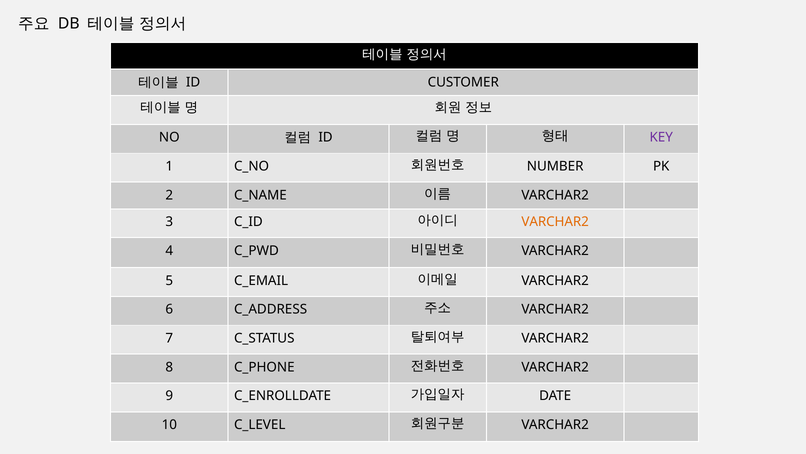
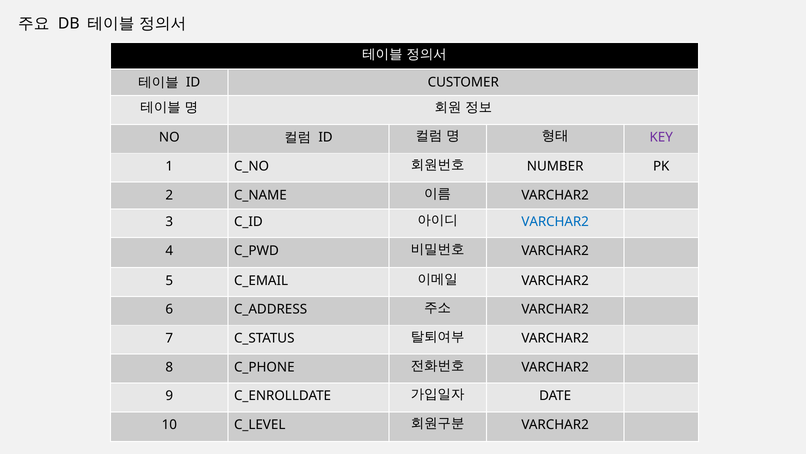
VARCHAR2 at (555, 222) colour: orange -> blue
